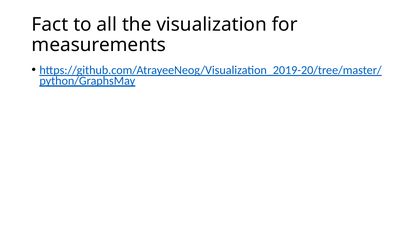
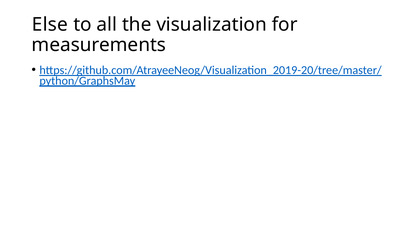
Fact: Fact -> Else
